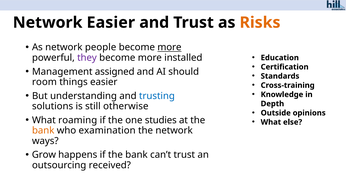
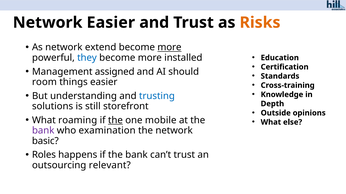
people: people -> extend
they colour: purple -> blue
otherwise: otherwise -> storefront
the at (115, 121) underline: none -> present
studies: studies -> mobile
bank at (43, 131) colour: orange -> purple
ways: ways -> basic
Grow: Grow -> Roles
received: received -> relevant
